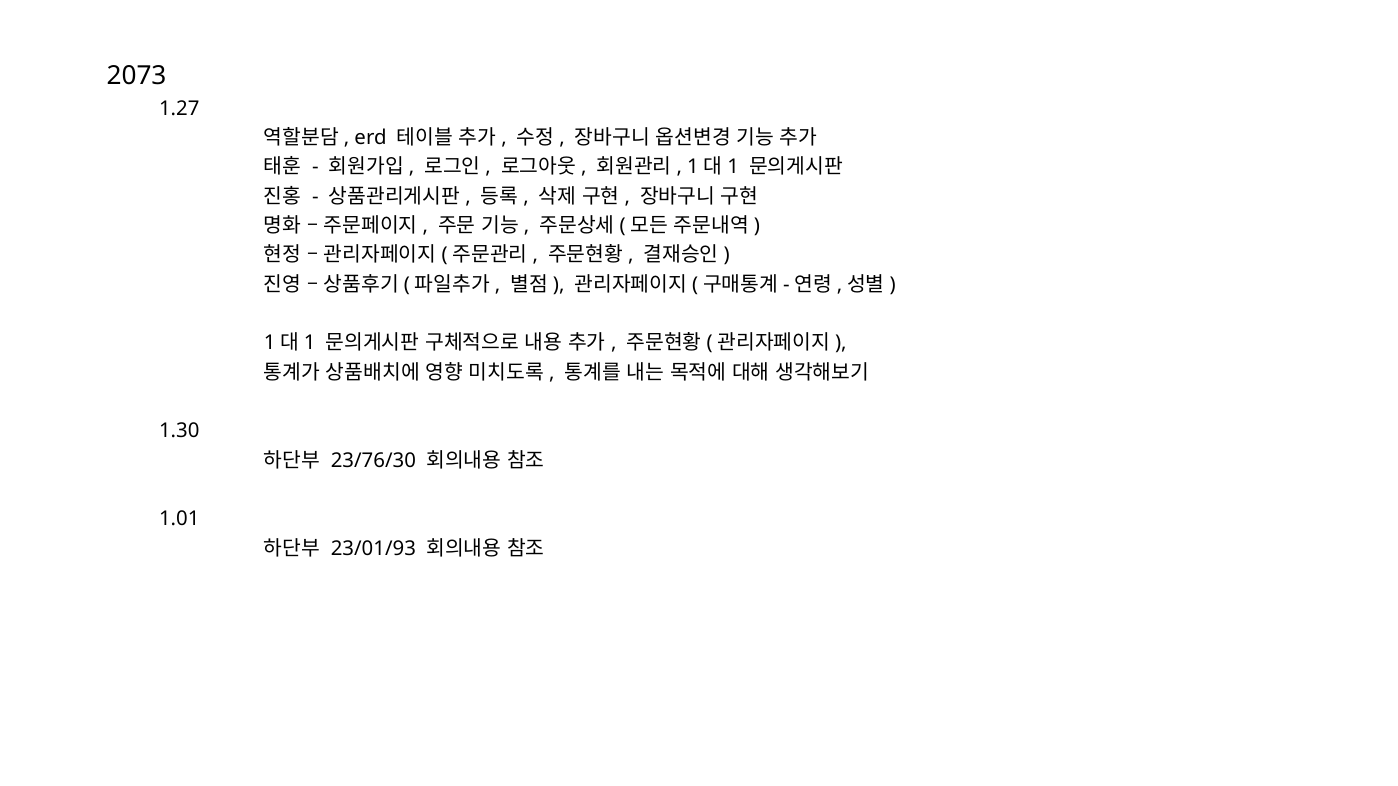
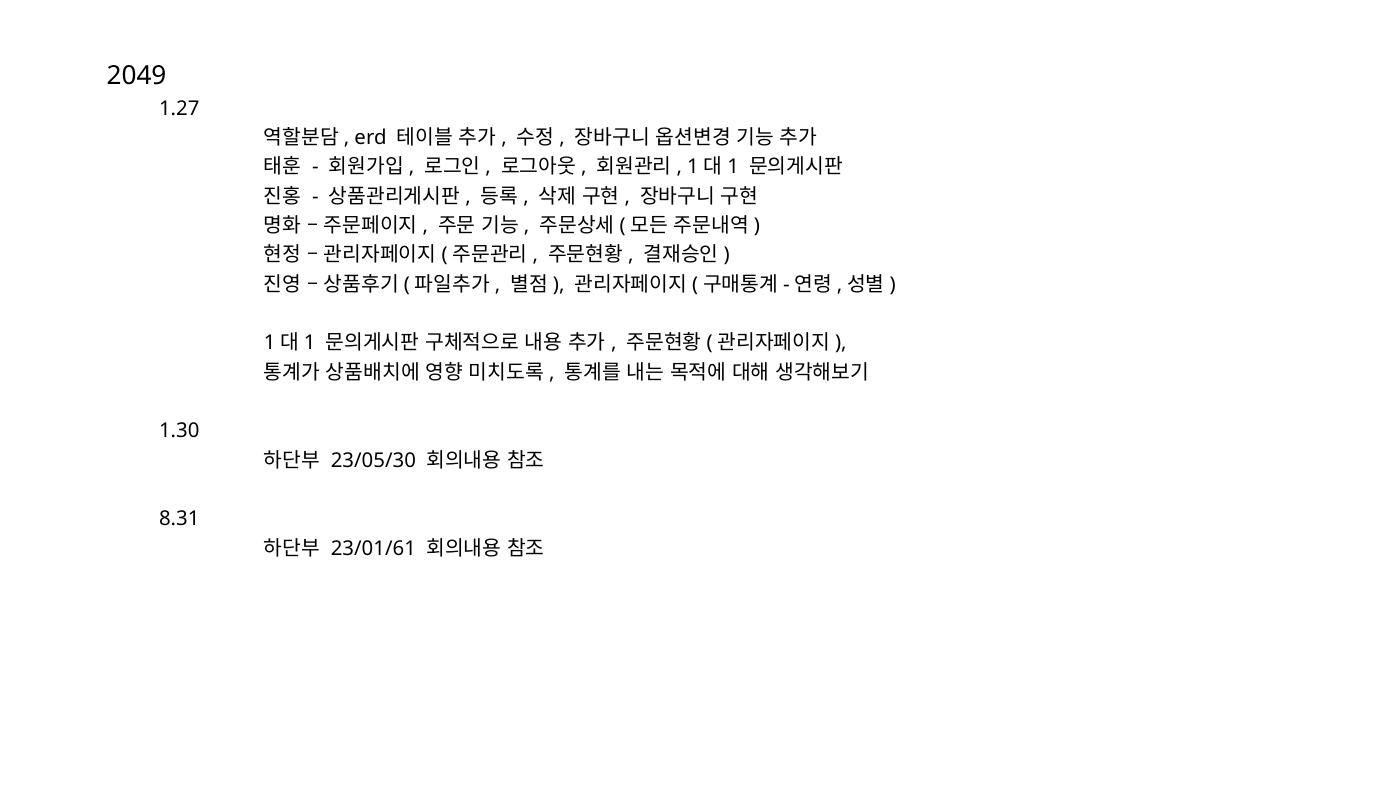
2073: 2073 -> 2049
23/76/30: 23/76/30 -> 23/05/30
1.01: 1.01 -> 8.31
23/01/93: 23/01/93 -> 23/01/61
